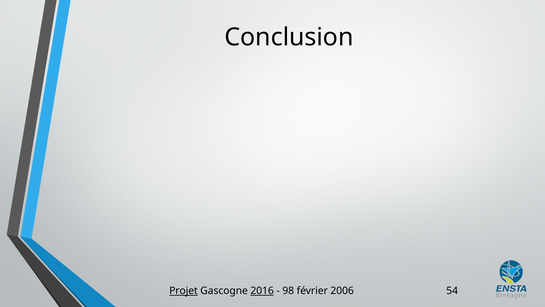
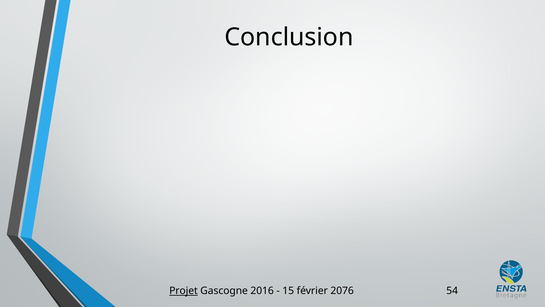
2016 underline: present -> none
98: 98 -> 15
2006: 2006 -> 2076
